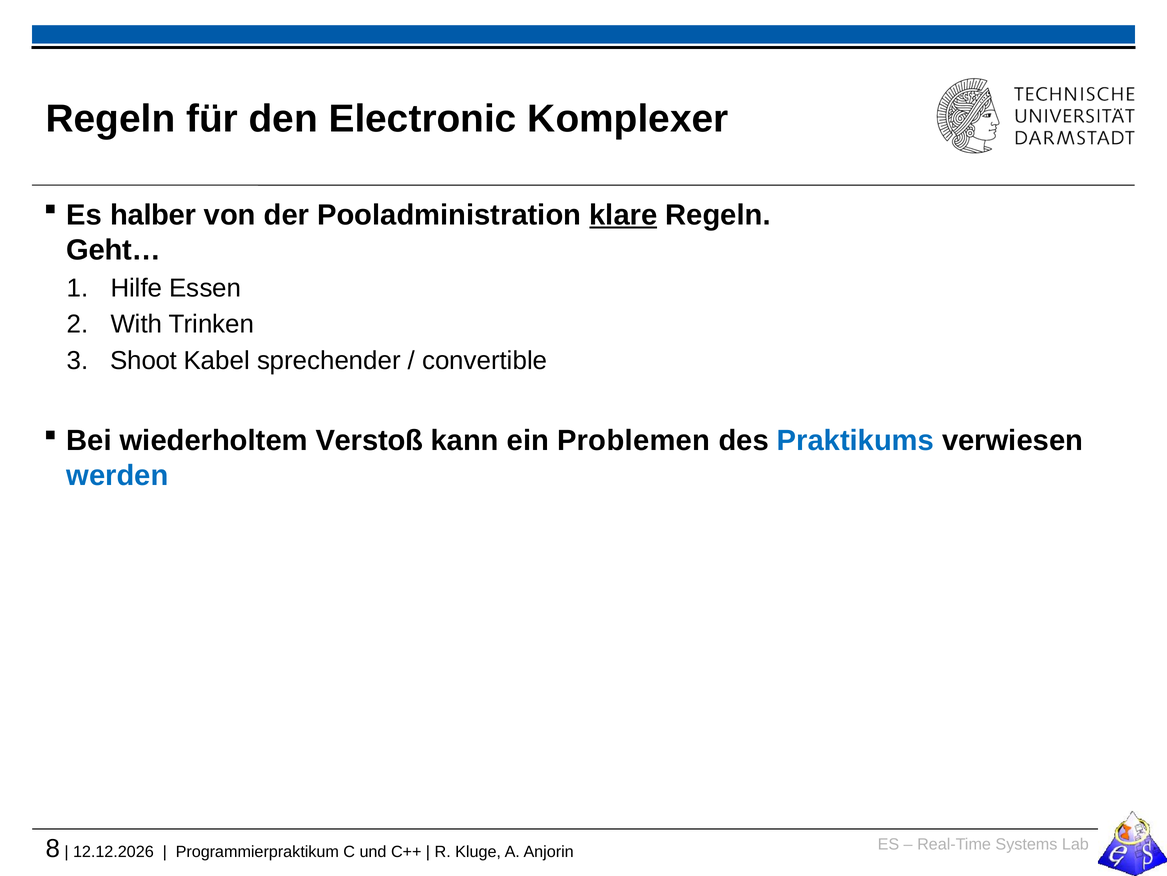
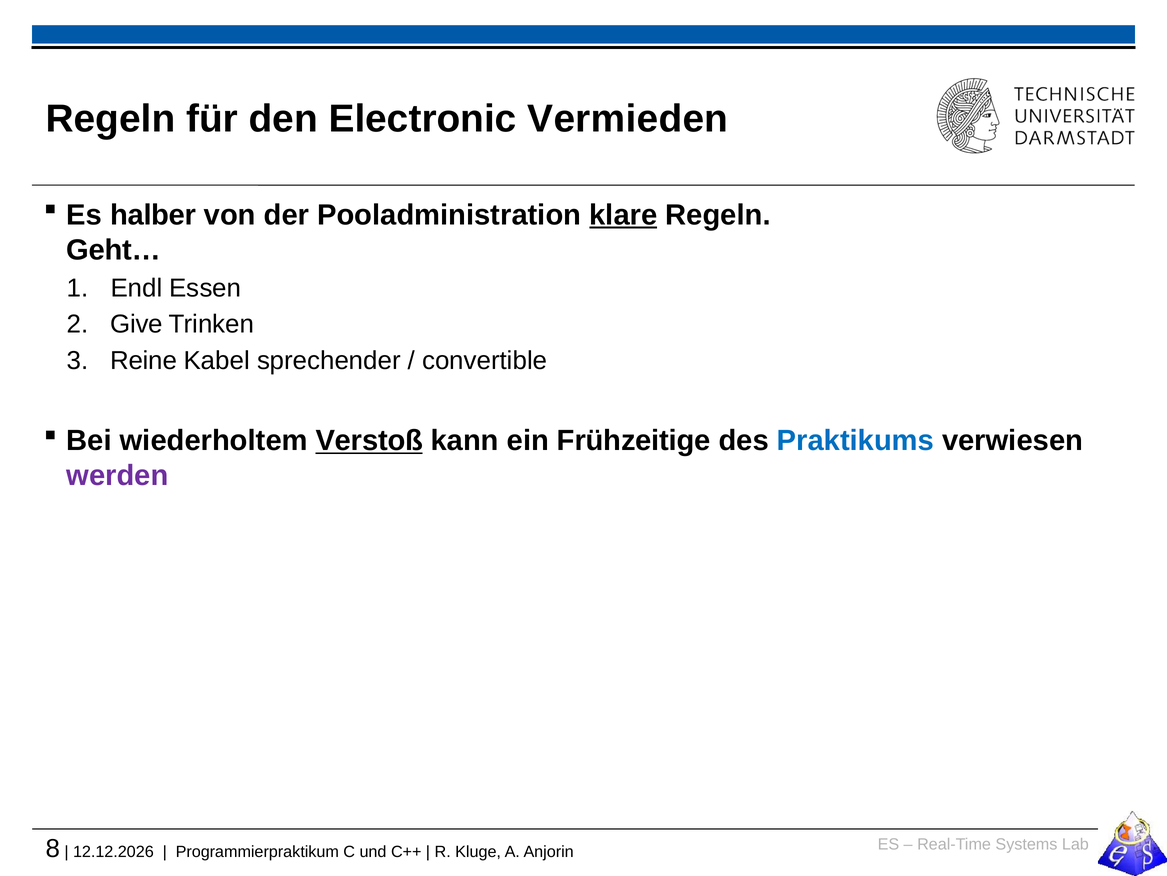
Komplexer: Komplexer -> Vermieden
Hilfe: Hilfe -> Endl
With: With -> Give
Shoot: Shoot -> Reine
Verstoß underline: none -> present
Problemen: Problemen -> Frühzeitige
werden colour: blue -> purple
